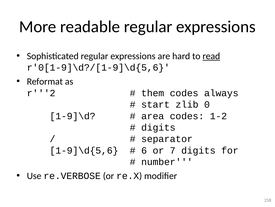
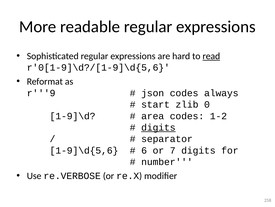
r'''2: r'''2 -> r'''9
them: them -> json
digits at (158, 127) underline: none -> present
